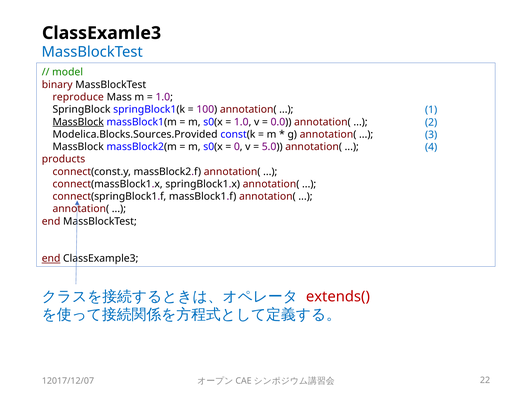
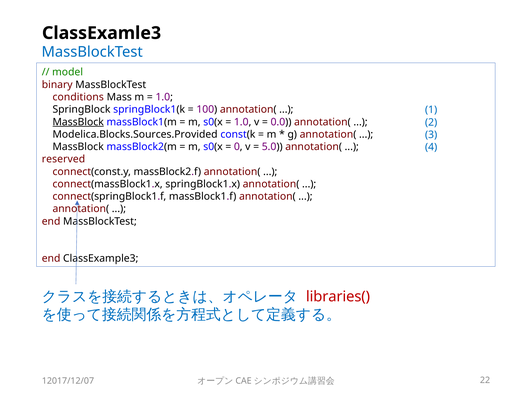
reproduce: reproduce -> conditions
products: products -> reserved
end at (51, 259) underline: present -> none
extends(: extends( -> libraries(
